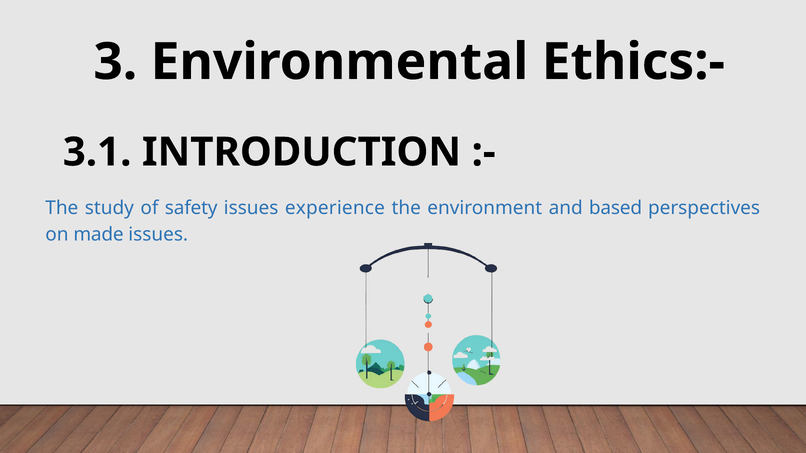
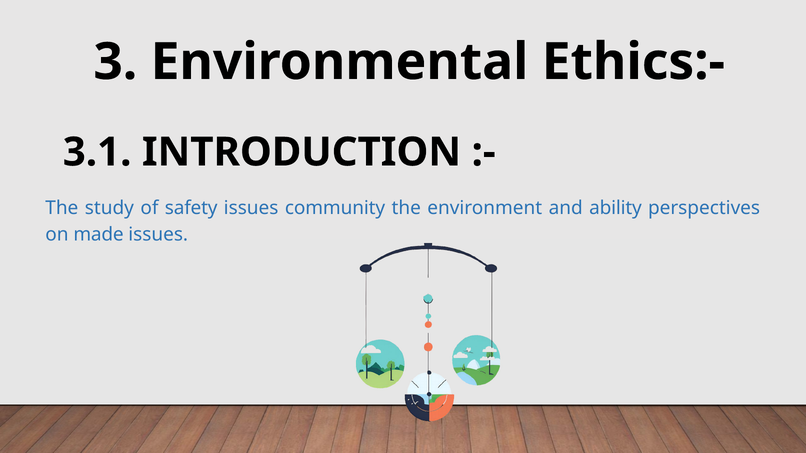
experience: experience -> community
based: based -> ability
